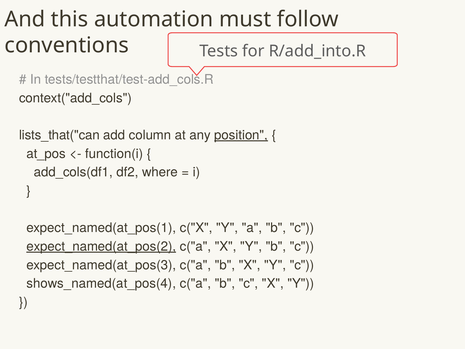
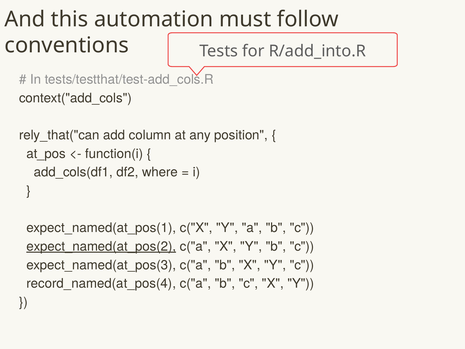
lists_that("can: lists_that("can -> rely_that("can
position underline: present -> none
shows_named(at_pos(4: shows_named(at_pos(4 -> record_named(at_pos(4
